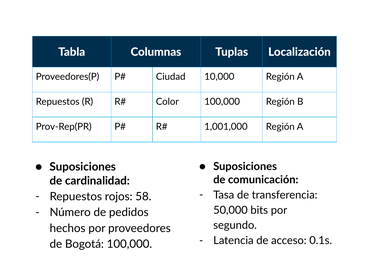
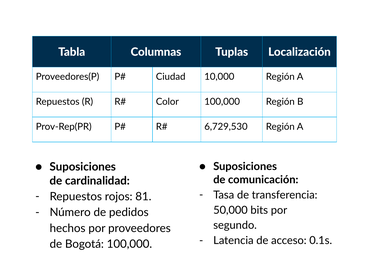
1,001,000: 1,001,000 -> 6,729,530
58: 58 -> 81
